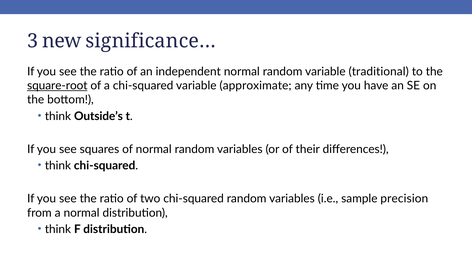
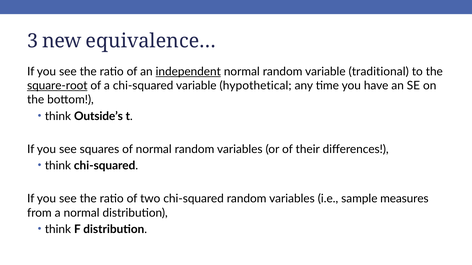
significance…: significance… -> equivalence…
independent underline: none -> present
approximate: approximate -> hypothetical
precision: precision -> measures
